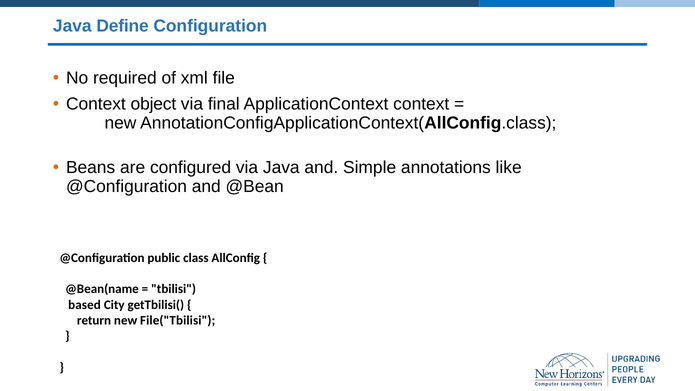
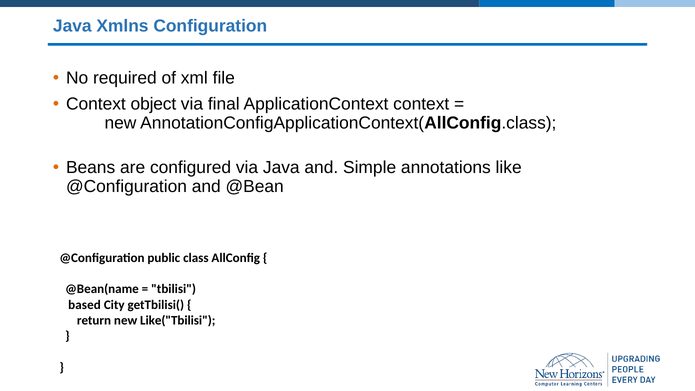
Define: Define -> Xmlns
File("Tbilisi: File("Tbilisi -> Like("Tbilisi
